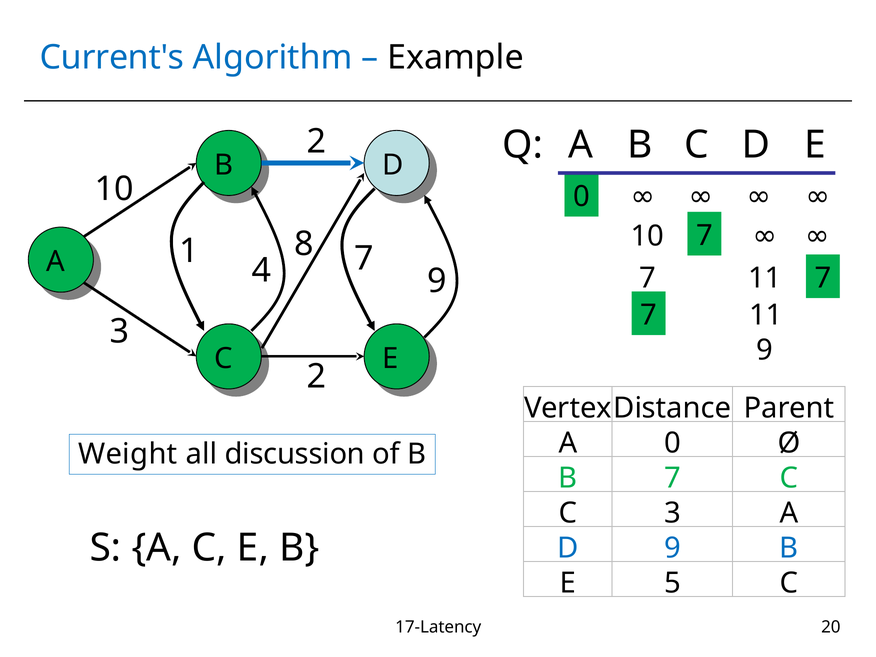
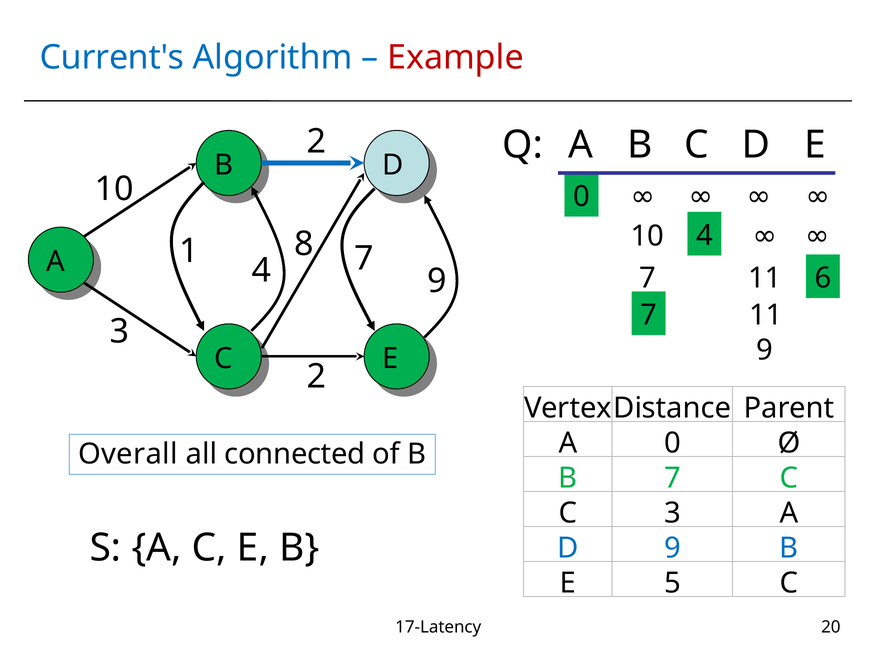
Example colour: black -> red
10 7: 7 -> 4
11 7: 7 -> 6
Weight: Weight -> Overall
discussion: discussion -> connected
